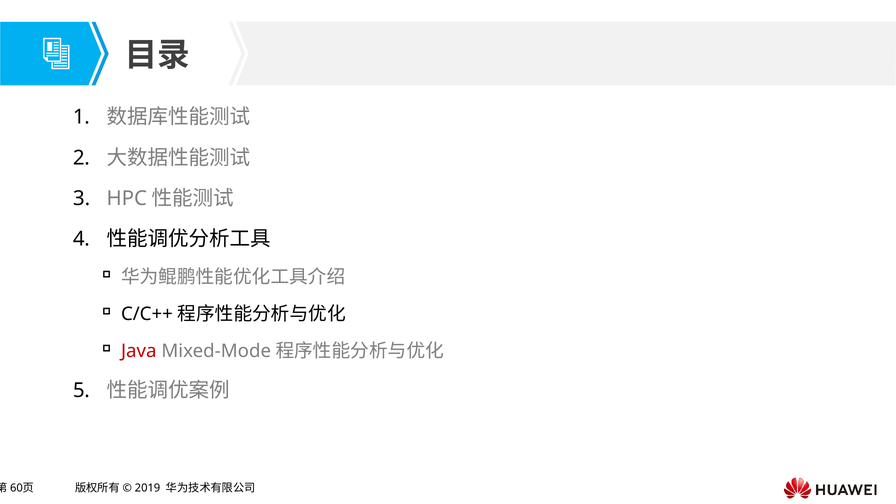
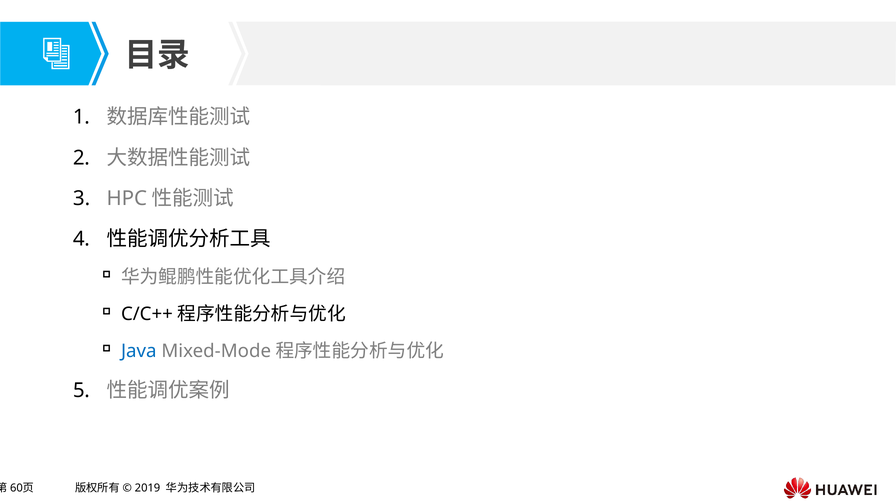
Java colour: red -> blue
